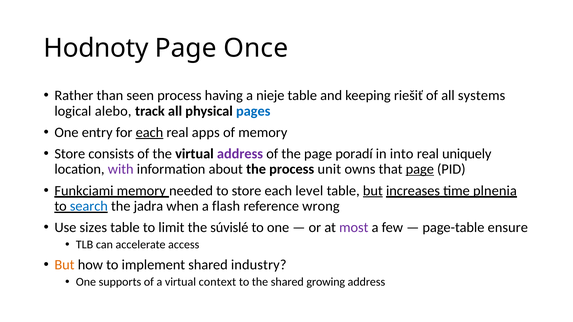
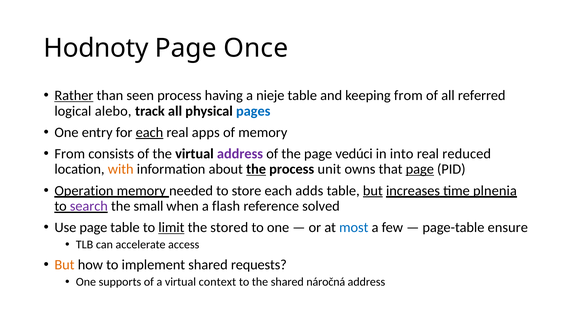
Rather underline: none -> present
keeping riešiť: riešiť -> from
systems: systems -> referred
Store at (70, 154): Store -> From
poradí: poradí -> vedúci
uniquely: uniquely -> reduced
with colour: purple -> orange
the at (256, 169) underline: none -> present
Funkciami: Funkciami -> Operation
level: level -> adds
search colour: blue -> purple
jadra: jadra -> small
wrong: wrong -> solved
Use sizes: sizes -> page
limit underline: none -> present
súvislé: súvislé -> stored
most colour: purple -> blue
industry: industry -> requests
growing: growing -> náročná
